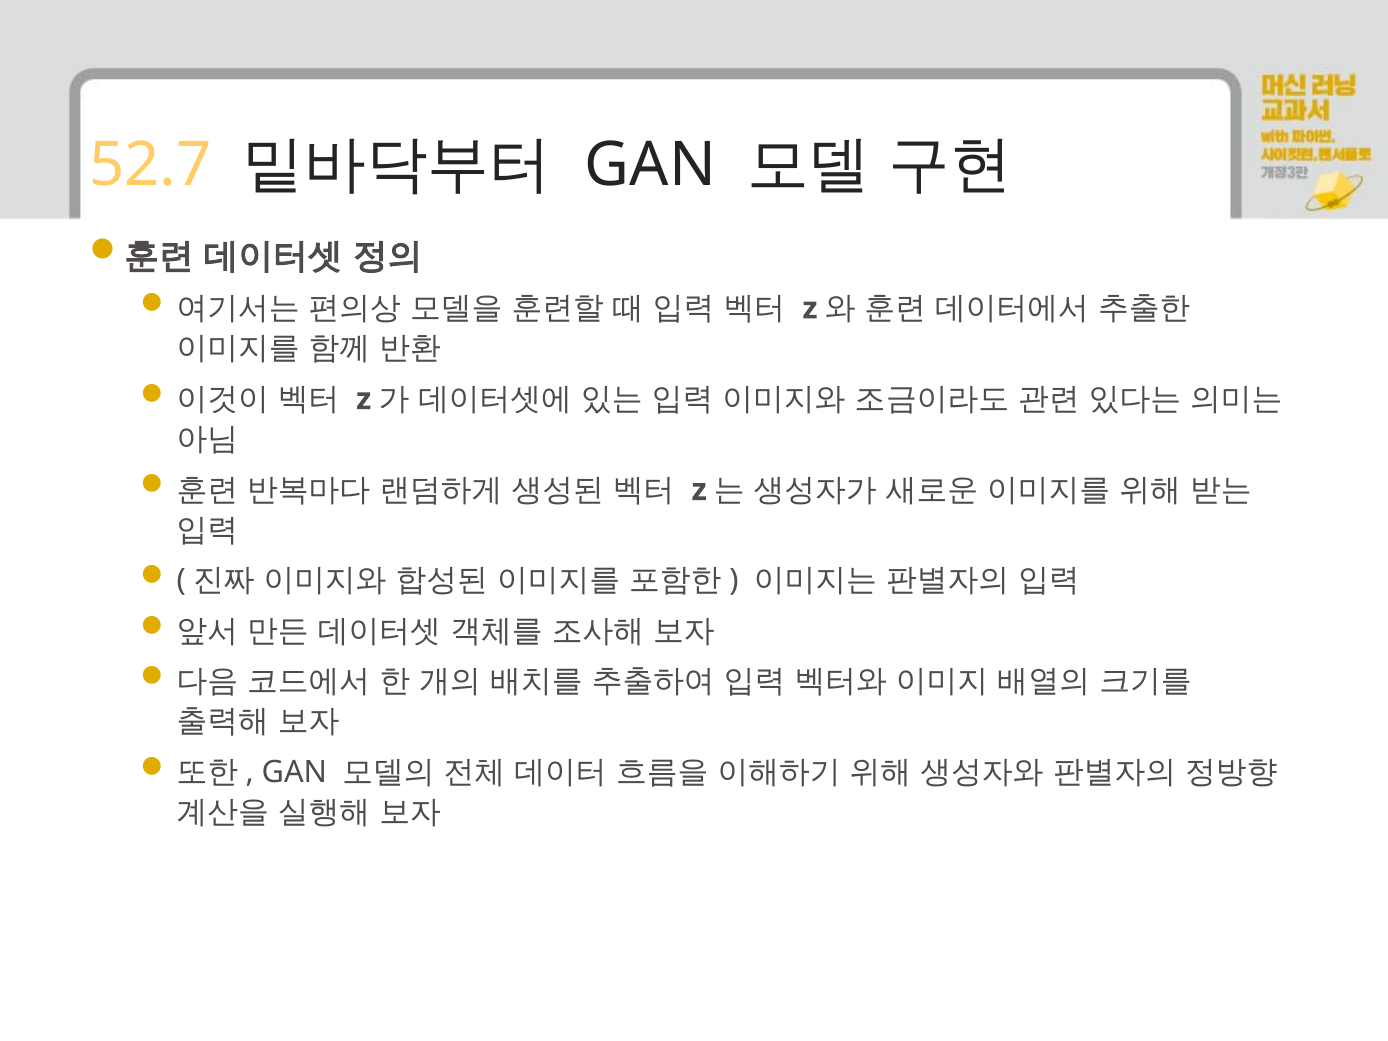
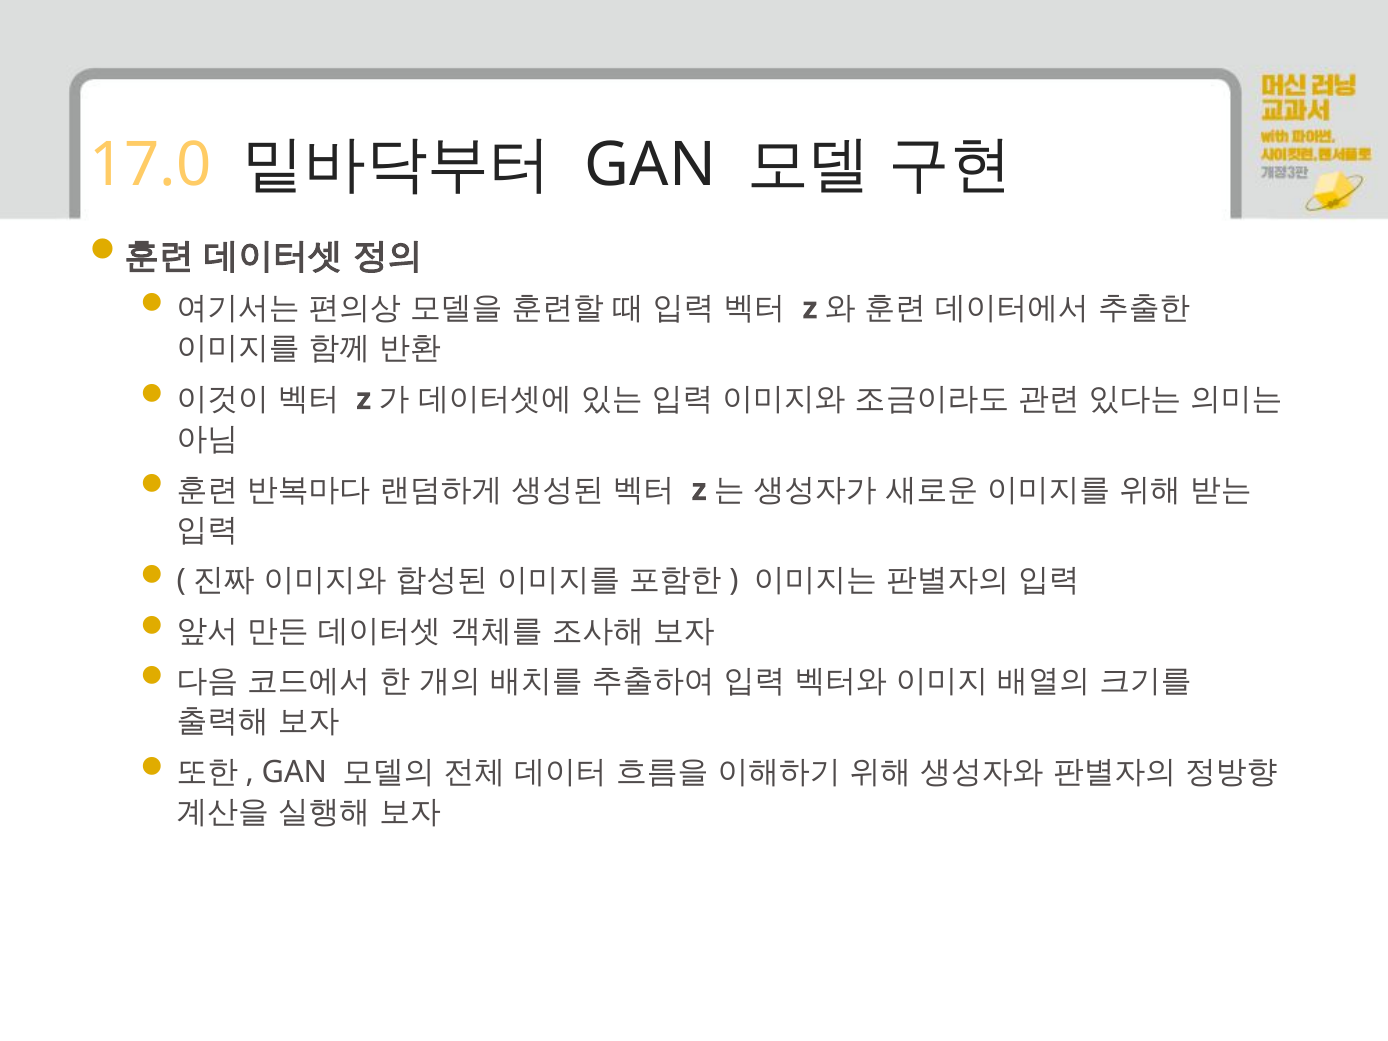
52.7: 52.7 -> 17.0
